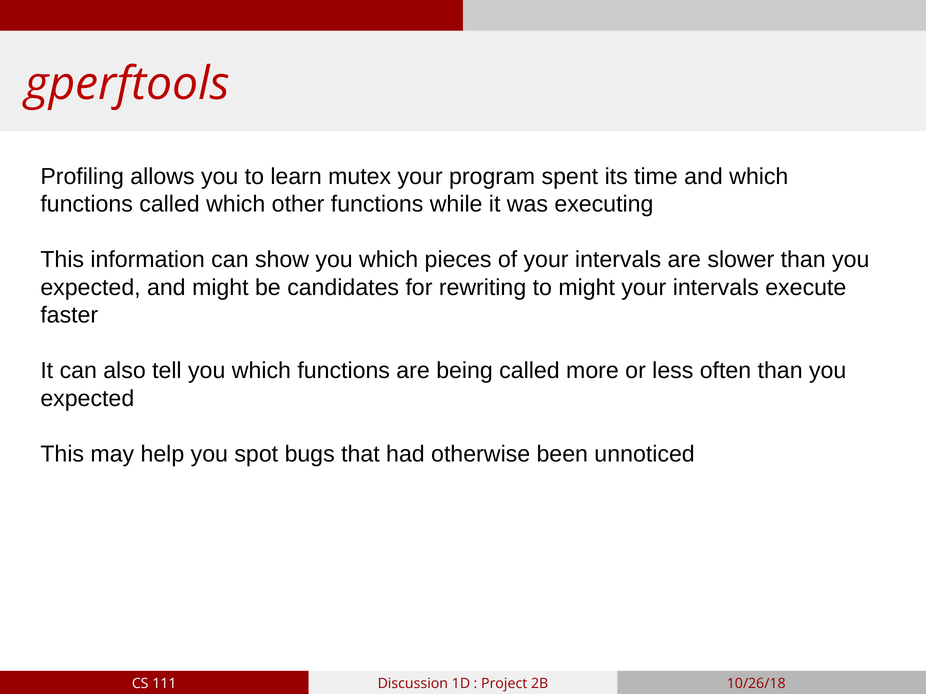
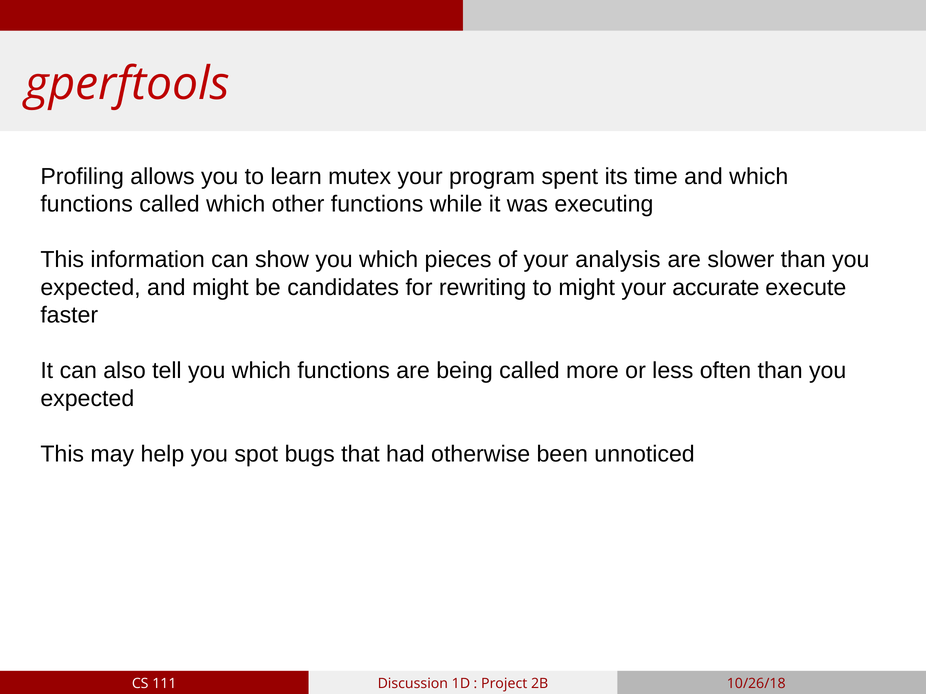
of your intervals: intervals -> analysis
intervals at (716, 288): intervals -> accurate
